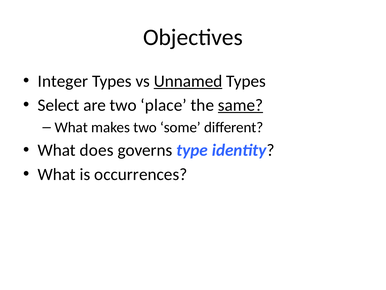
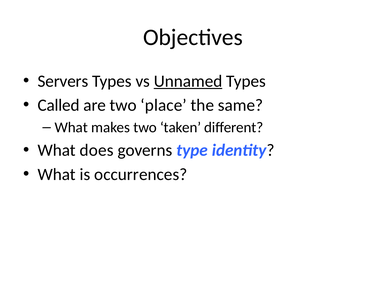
Integer: Integer -> Servers
Select: Select -> Called
same underline: present -> none
some: some -> taken
